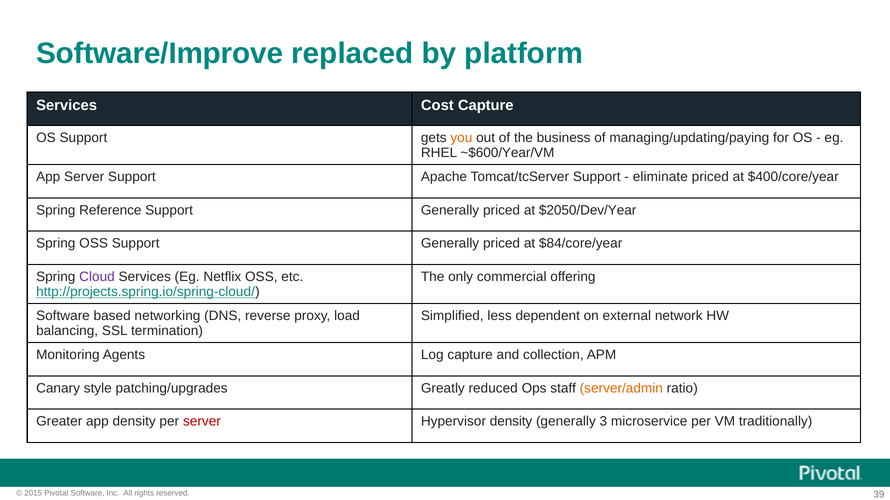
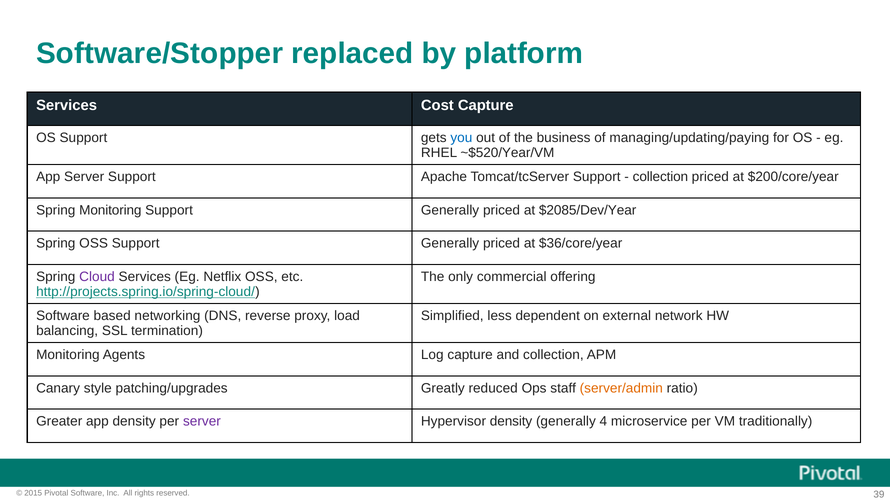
Software/Improve: Software/Improve -> Software/Stopper
you colour: orange -> blue
~$600/Year/VM: ~$600/Year/VM -> ~$520/Year/VM
eliminate at (660, 177): eliminate -> collection
$400/core/year: $400/core/year -> $200/core/year
Spring Reference: Reference -> Monitoring
$2050/Dev/Year: $2050/Dev/Year -> $2085/Dev/Year
$84/core/year: $84/core/year -> $36/core/year
server at (202, 422) colour: red -> purple
3: 3 -> 4
